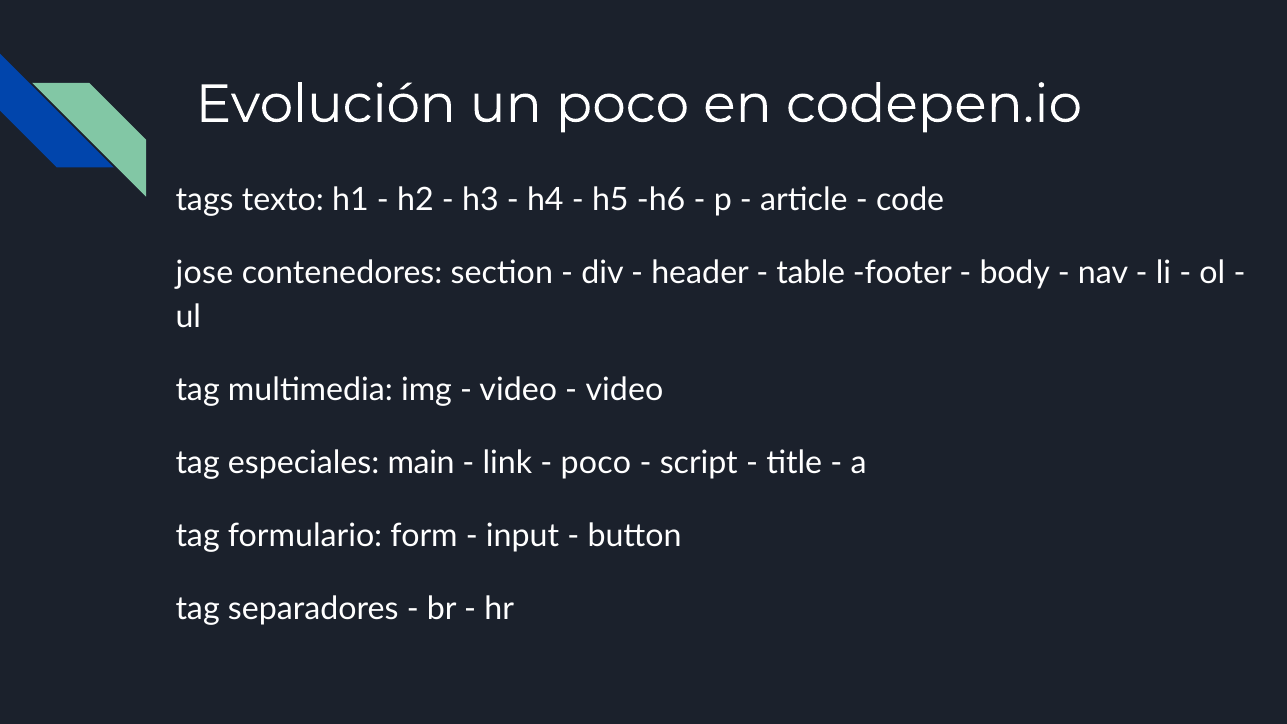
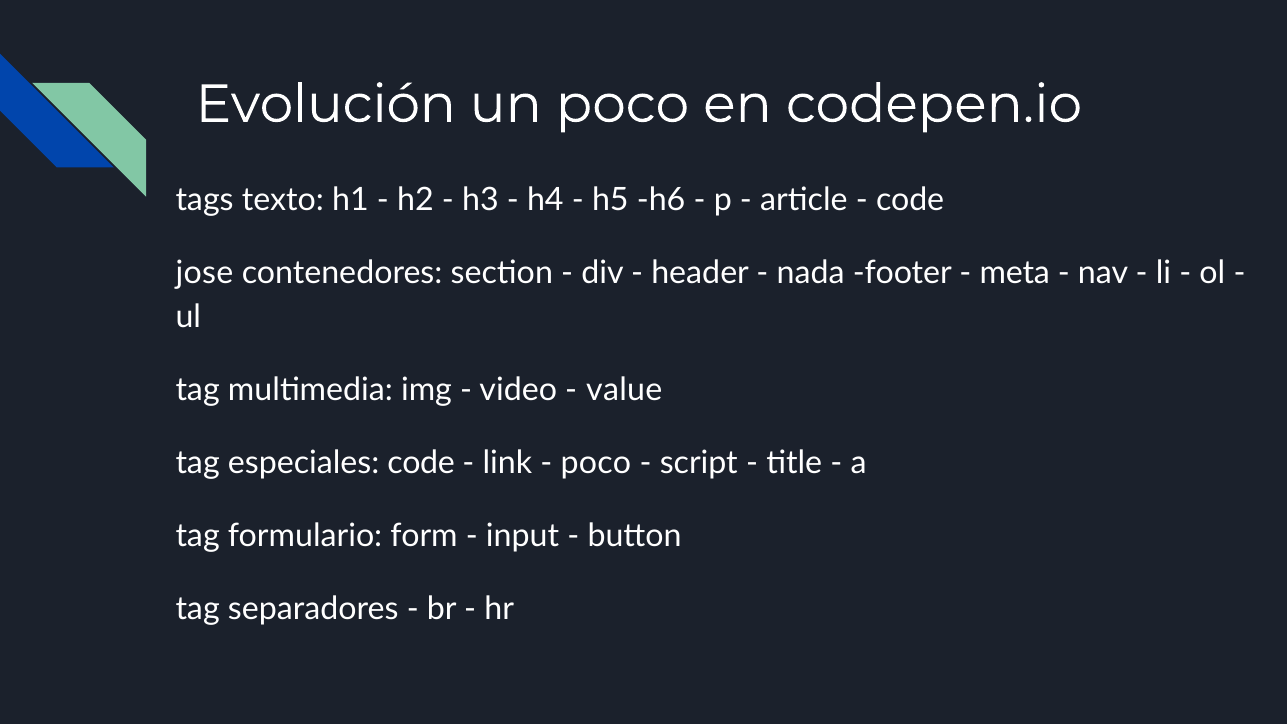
table: table -> nada
body: body -> meta
video at (624, 390): video -> value
especiales main: main -> code
